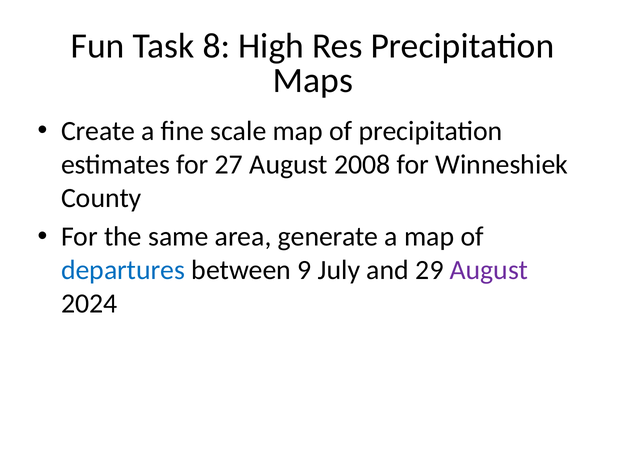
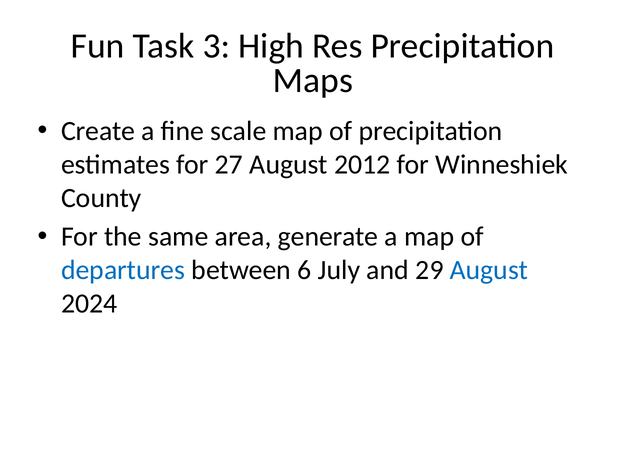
8: 8 -> 3
2008: 2008 -> 2012
9: 9 -> 6
August at (489, 270) colour: purple -> blue
